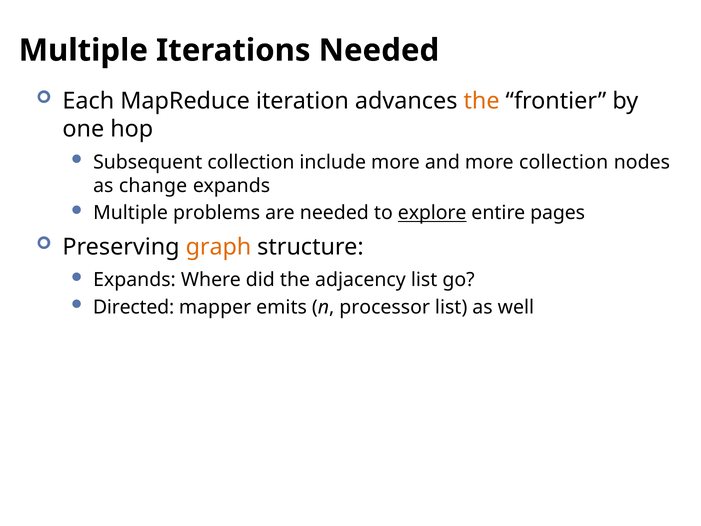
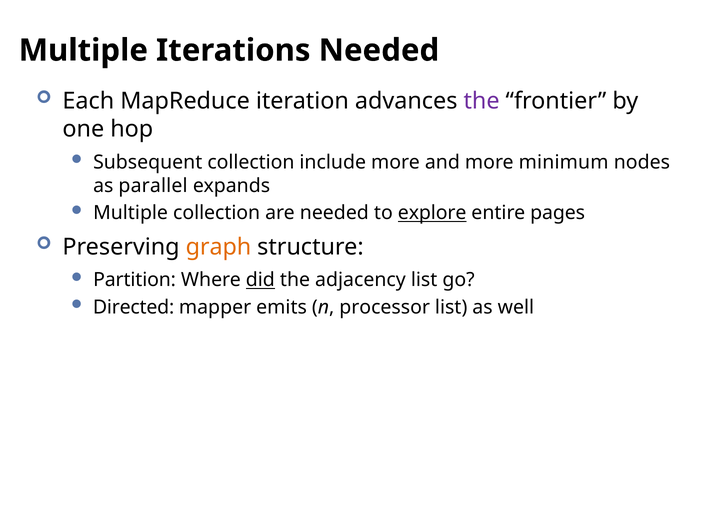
the at (482, 101) colour: orange -> purple
more collection: collection -> minimum
change: change -> parallel
Multiple problems: problems -> collection
Expands at (134, 280): Expands -> Partition
did underline: none -> present
